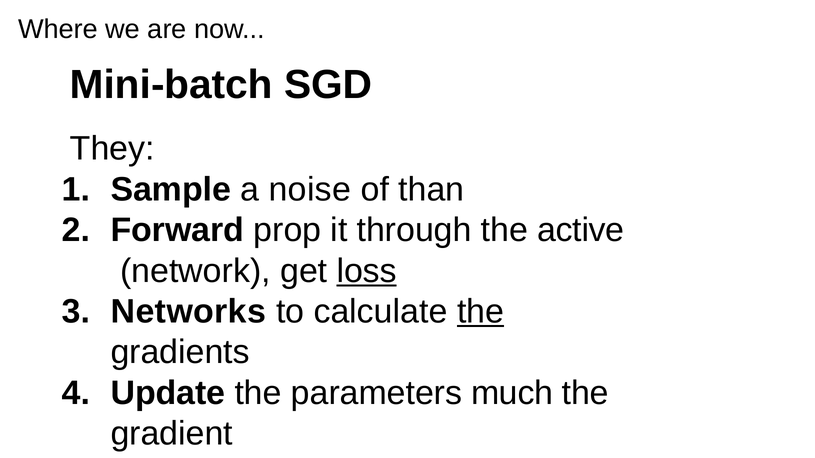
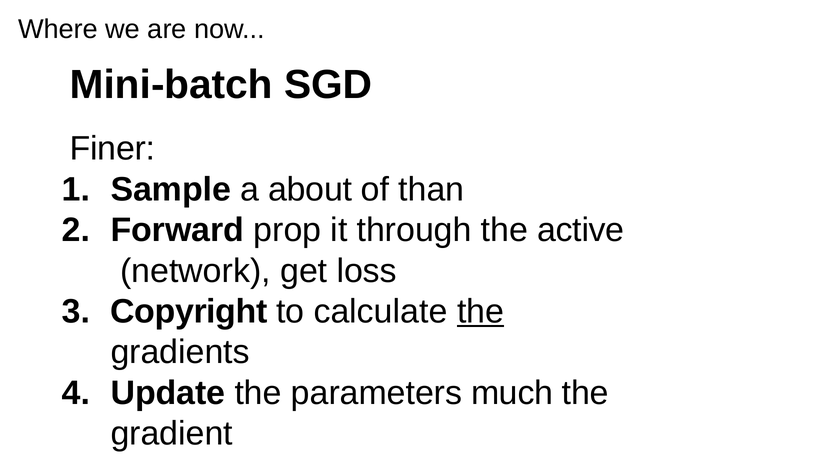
They: They -> Finer
noise: noise -> about
loss underline: present -> none
Networks: Networks -> Copyright
